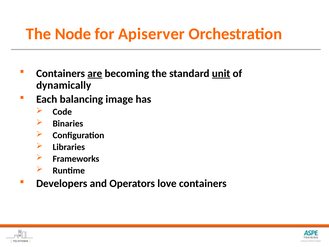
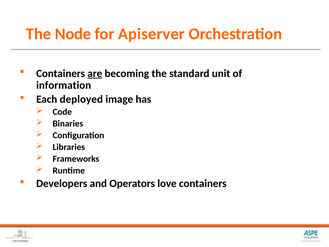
unit underline: present -> none
dynamically: dynamically -> information
balancing: balancing -> deployed
